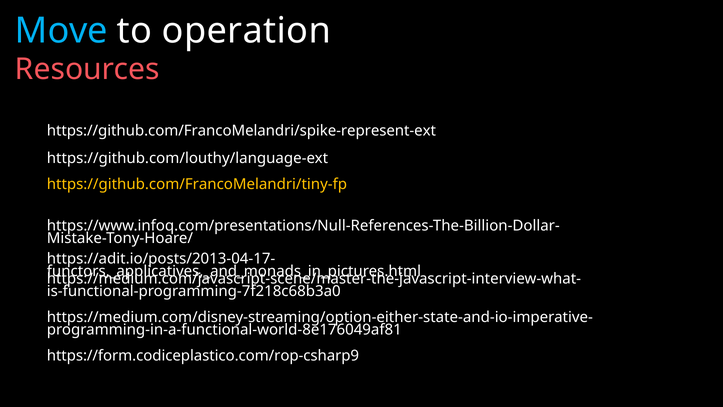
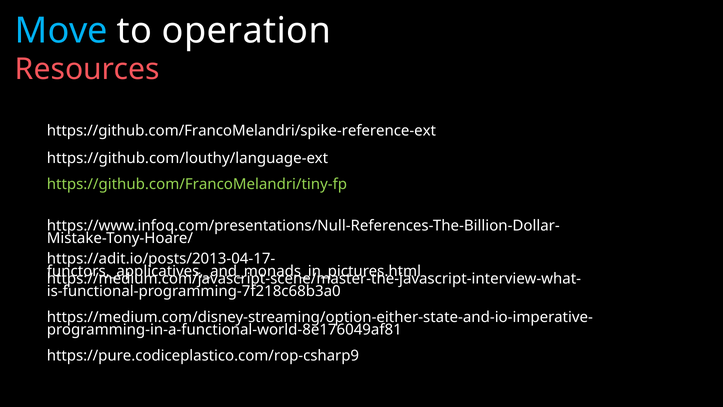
https://github.com/FrancoMelandri/spike-represent-ext: https://github.com/FrancoMelandri/spike-represent-ext -> https://github.com/FrancoMelandri/spike-reference-ext
https://github.com/FrancoMelandri/tiny-fp colour: yellow -> light green
https://form.codiceplastico.com/rop-csharp9: https://form.codiceplastico.com/rop-csharp9 -> https://pure.codiceplastico.com/rop-csharp9
